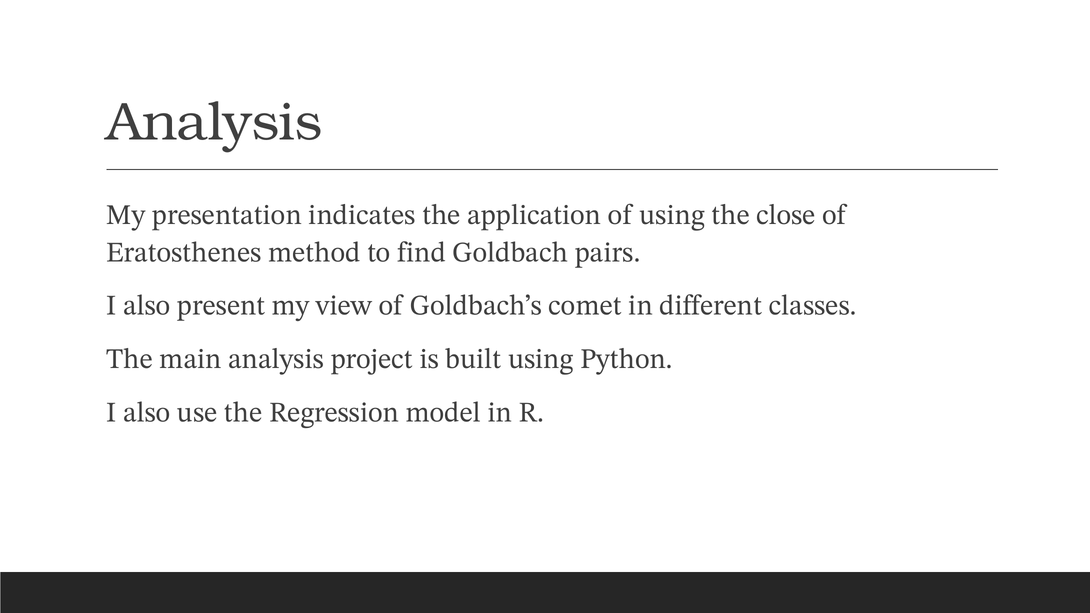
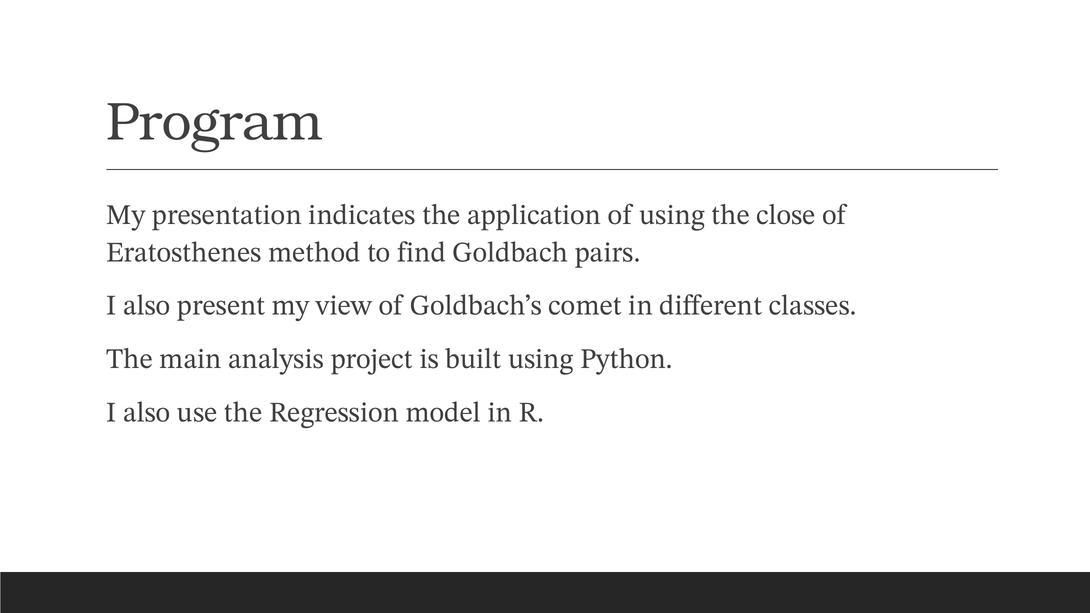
Analysis at (214, 122): Analysis -> Program
